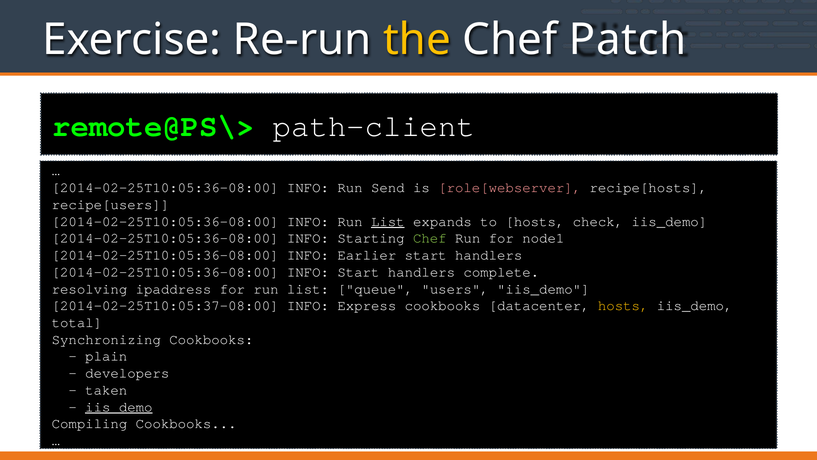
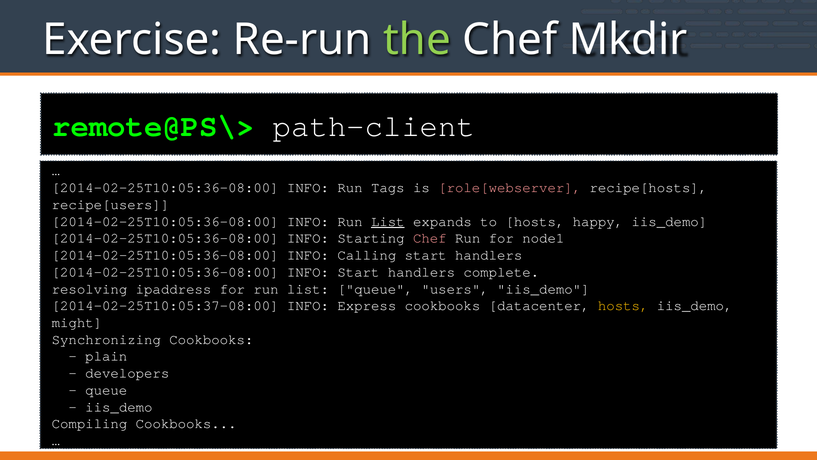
the colour: yellow -> light green
Patch: Patch -> Mkdir
Send: Send -> Tags
check: check -> happy
Chef at (430, 238) colour: light green -> pink
Earlier: Earlier -> Calling
total: total -> might
taken at (106, 390): taken -> queue
iis_demo at (119, 406) underline: present -> none
